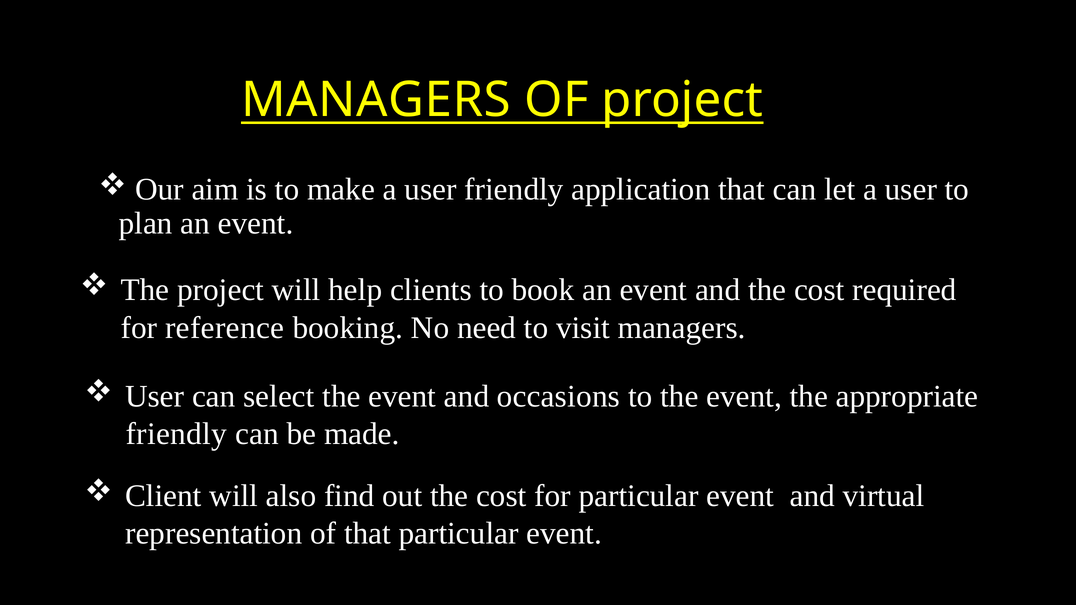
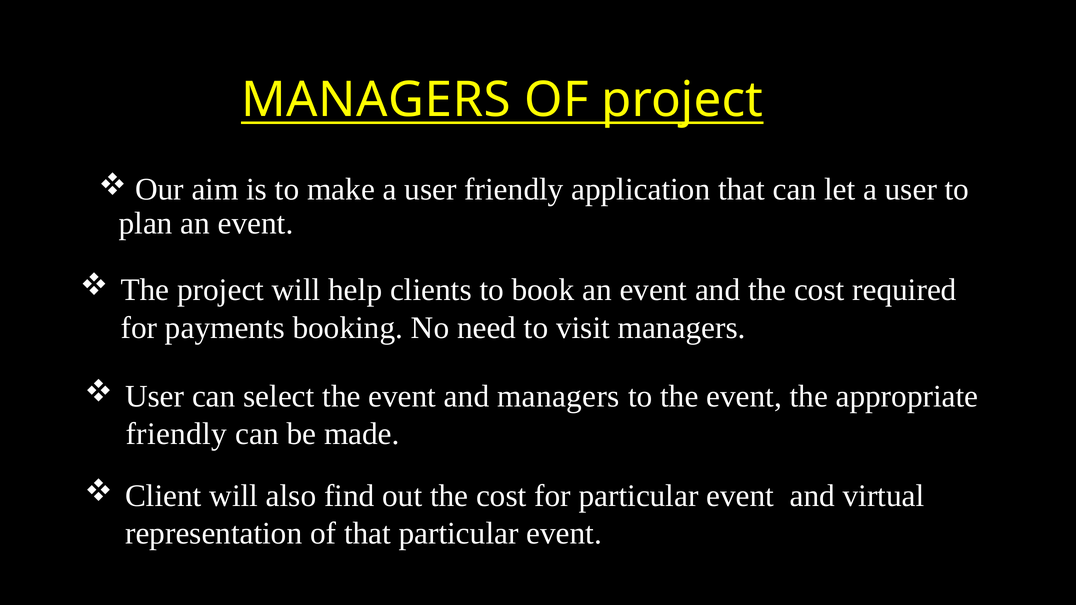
reference: reference -> payments
and occasions: occasions -> managers
